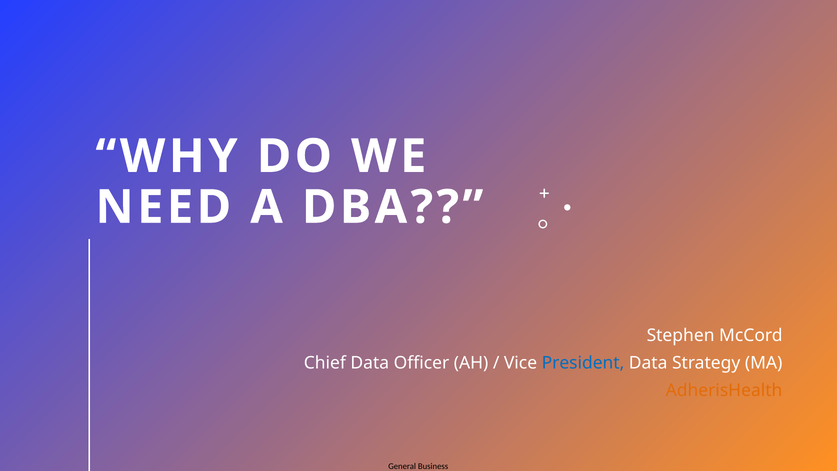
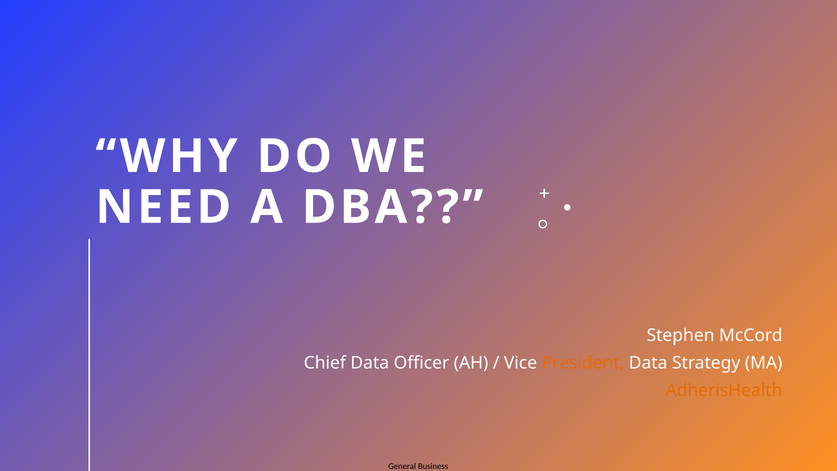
President colour: blue -> orange
